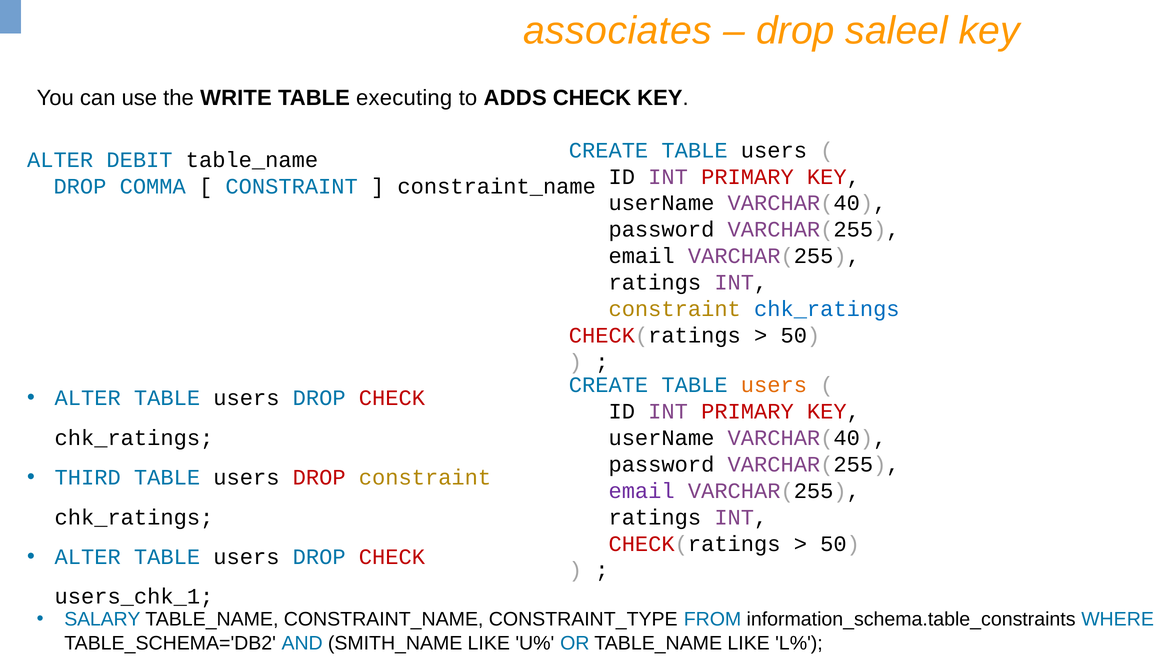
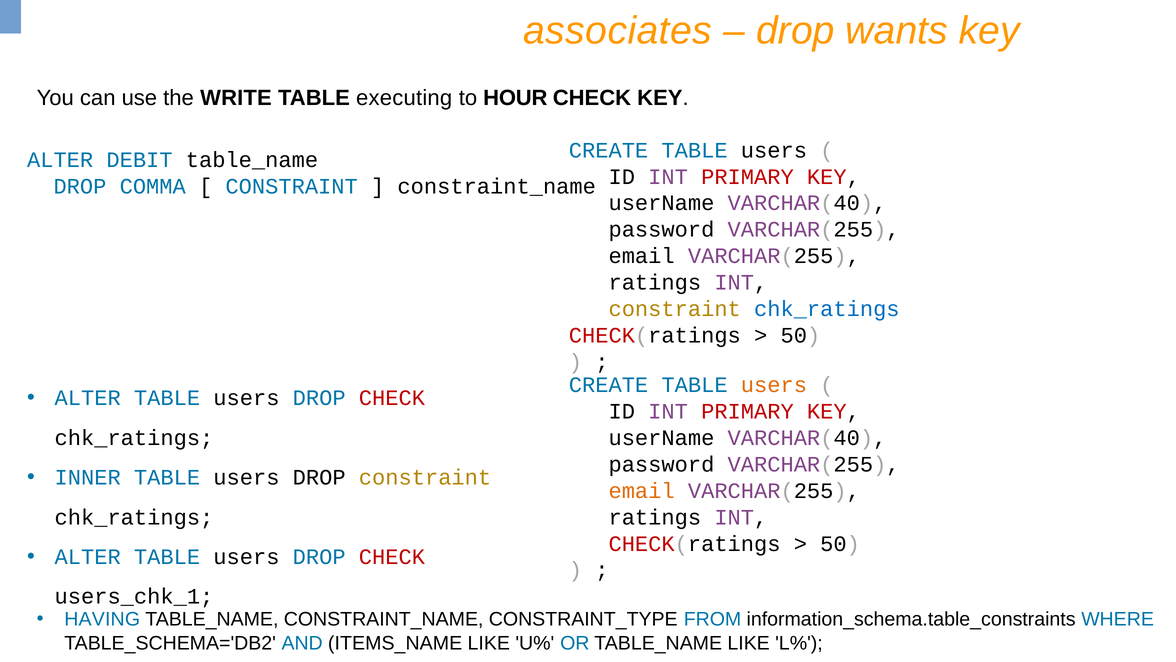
saleel: saleel -> wants
ADDS: ADDS -> HOUR
THIRD: THIRD -> INNER
DROP at (319, 477) colour: red -> black
email at (642, 490) colour: purple -> orange
SALARY: SALARY -> HAVING
SMITH_NAME: SMITH_NAME -> ITEMS_NAME
